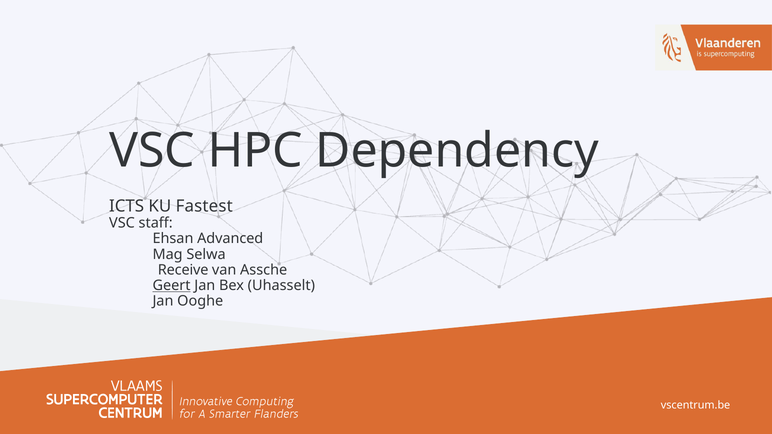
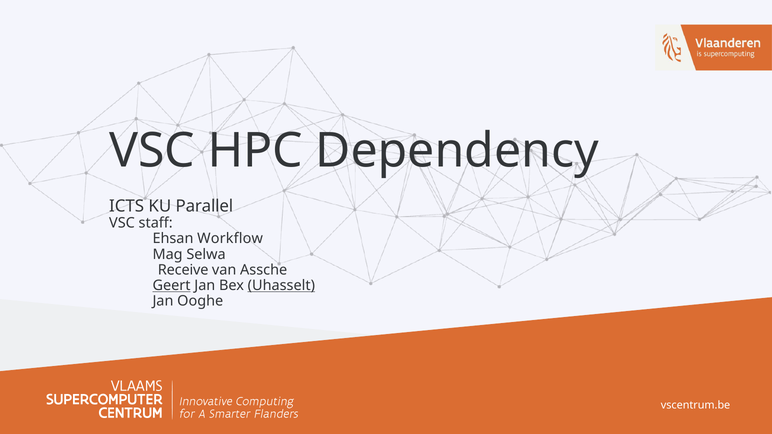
Fastest: Fastest -> Parallel
Advanced: Advanced -> Workflow
Uhasselt underline: none -> present
